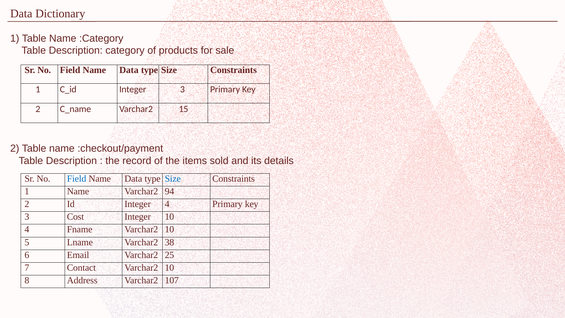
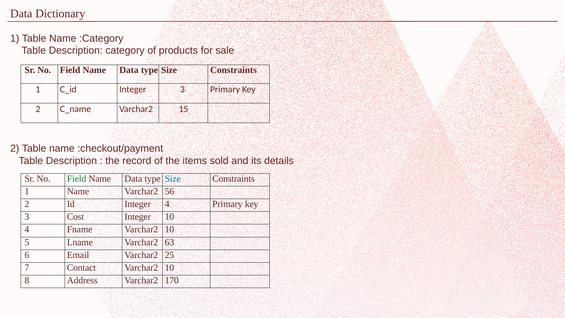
Field at (77, 179) colour: blue -> green
94: 94 -> 56
38: 38 -> 63
107: 107 -> 170
